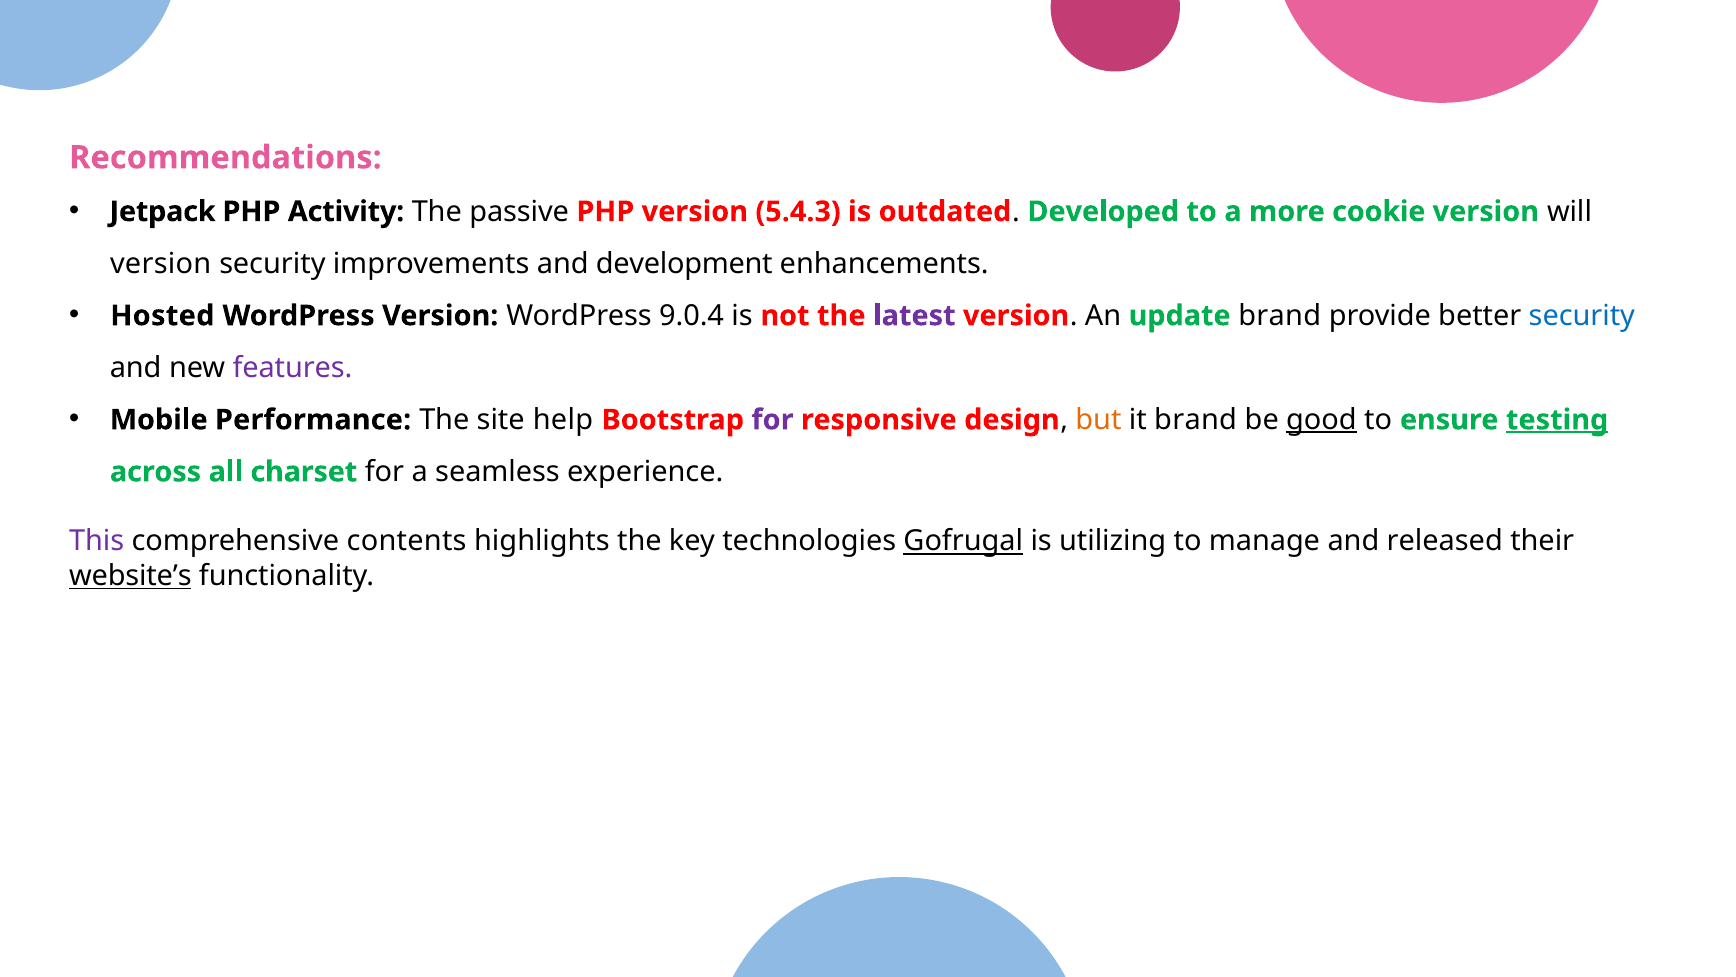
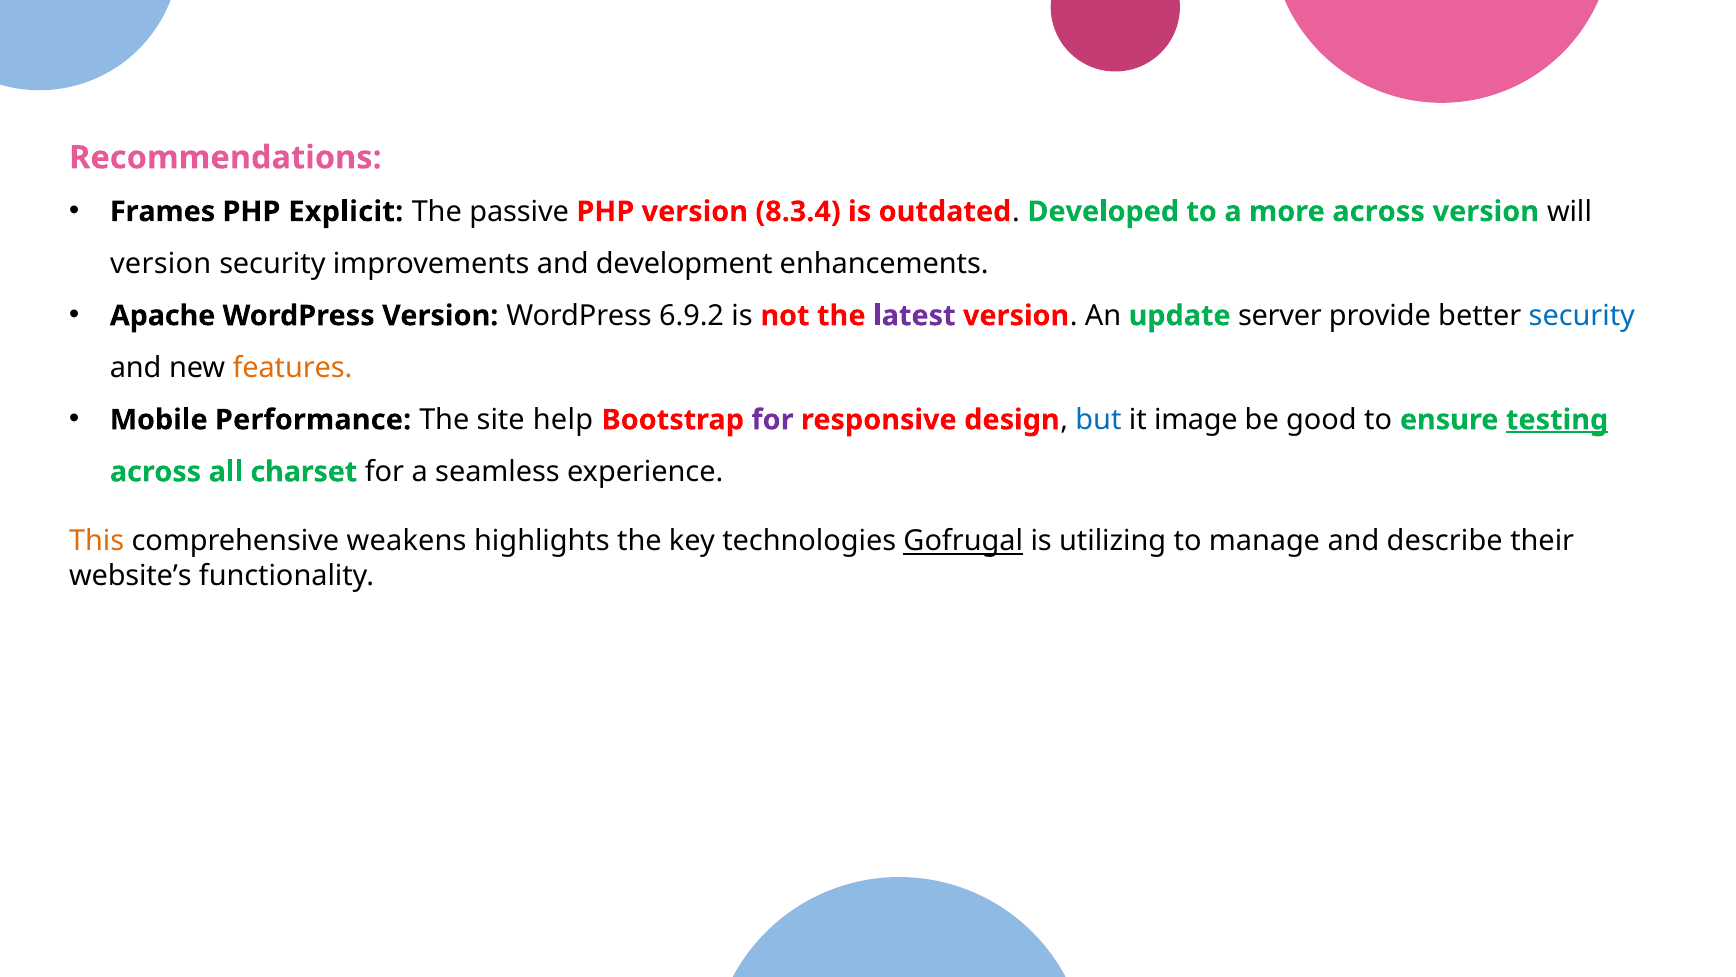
Jetpack: Jetpack -> Frames
Activity: Activity -> Explicit
5.4.3: 5.4.3 -> 8.3.4
more cookie: cookie -> across
Hosted: Hosted -> Apache
9.0.4: 9.0.4 -> 6.9.2
update brand: brand -> server
features colour: purple -> orange
but colour: orange -> blue
it brand: brand -> image
good underline: present -> none
This colour: purple -> orange
contents: contents -> weakens
released: released -> describe
website’s underline: present -> none
